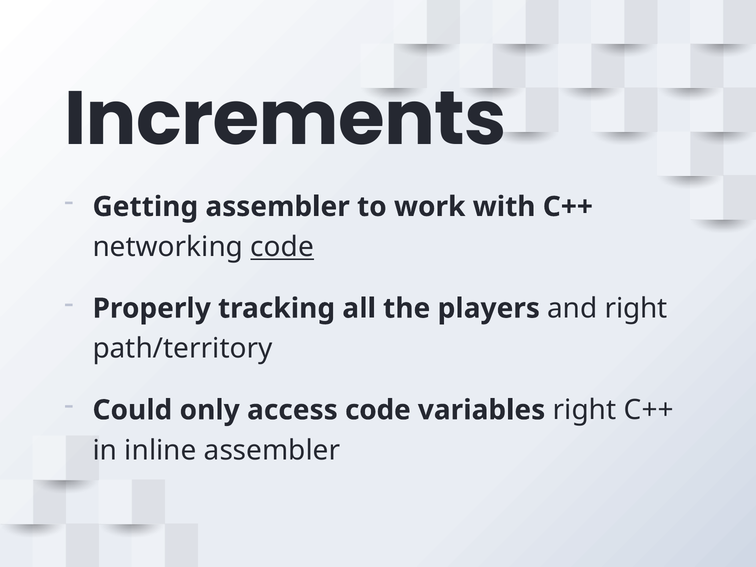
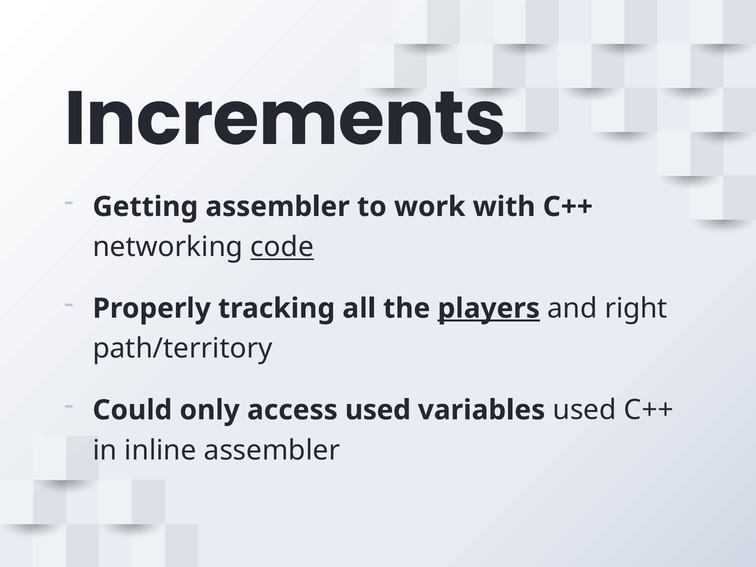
players underline: none -> present
access code: code -> used
variables right: right -> used
